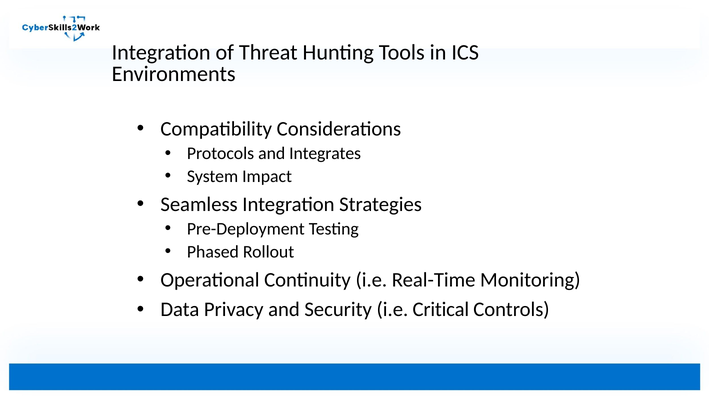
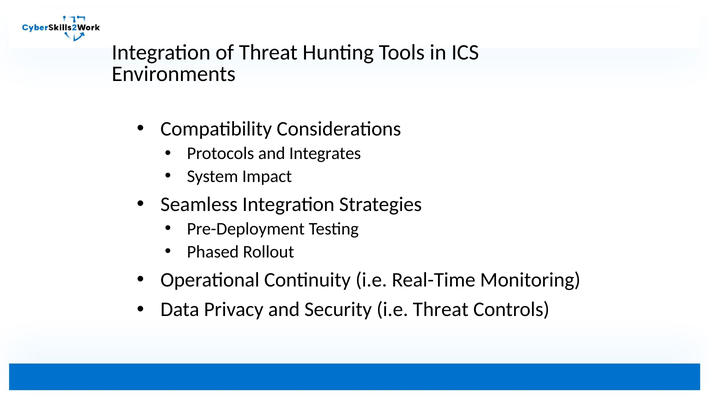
i.e Critical: Critical -> Threat
